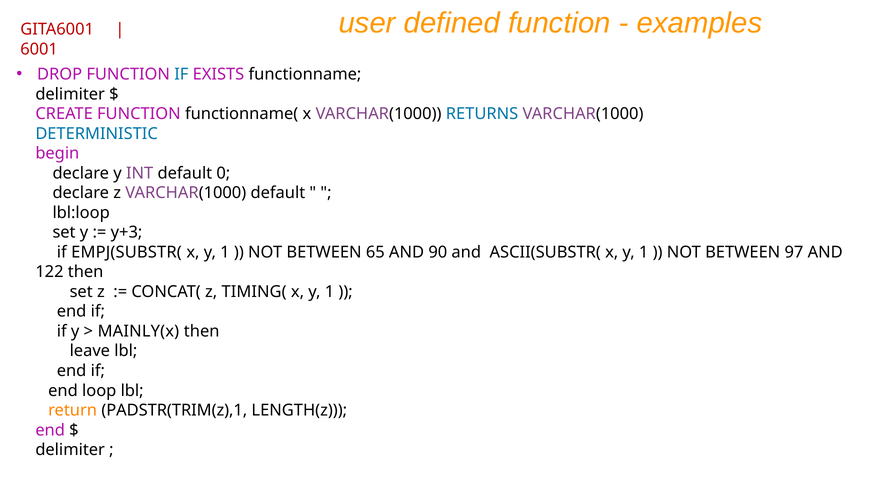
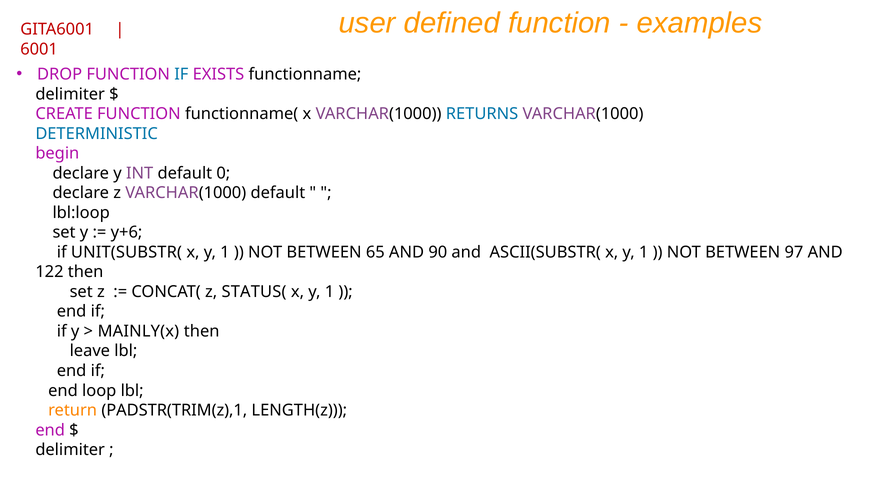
y+3: y+3 -> y+6
EMPJ(SUBSTR(: EMPJ(SUBSTR( -> UNIT(SUBSTR(
TIMING(: TIMING( -> STATUS(
